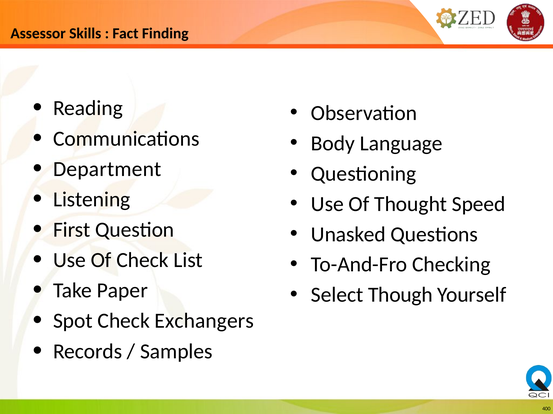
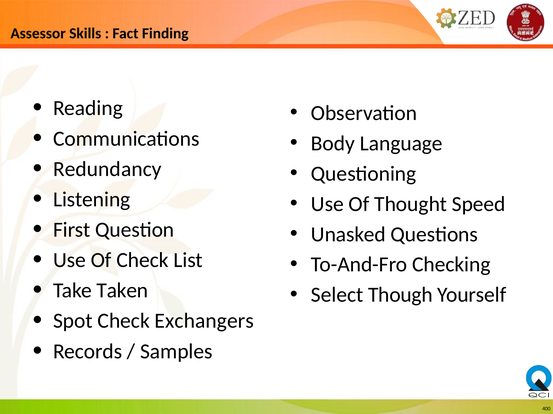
Department: Department -> Redundancy
Paper: Paper -> Taken
